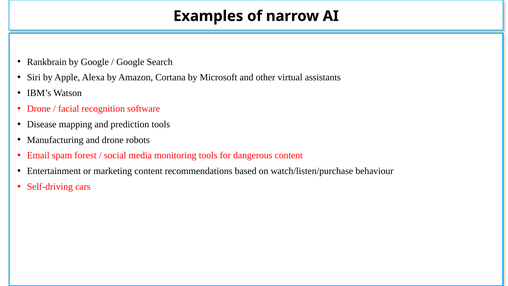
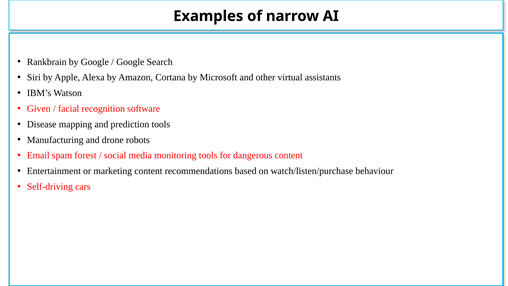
Drone at (39, 109): Drone -> Given
